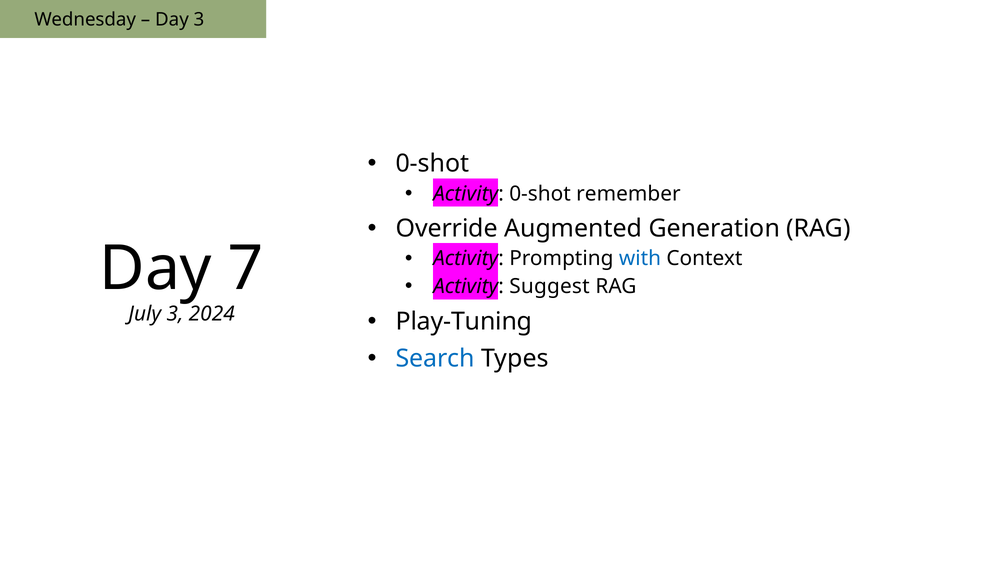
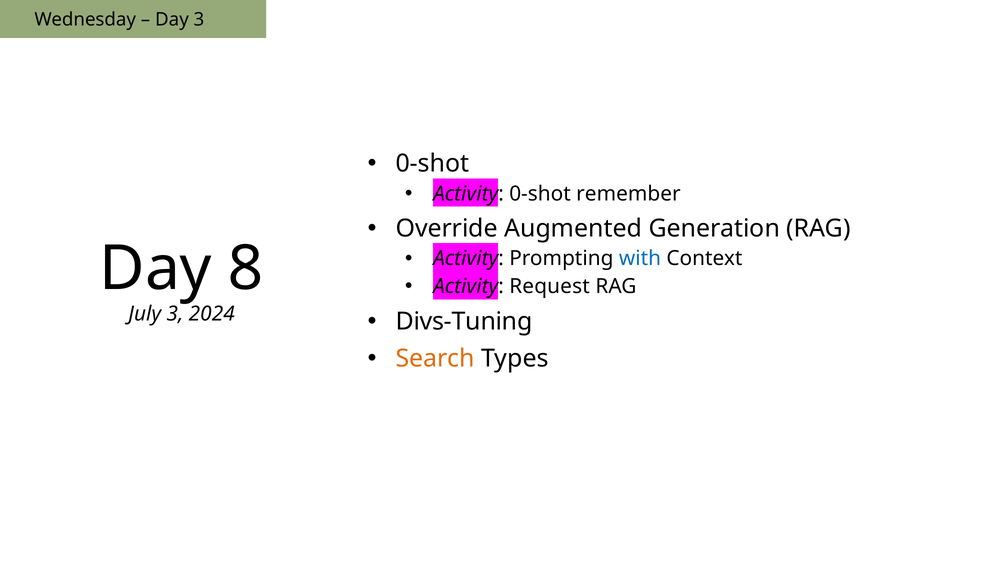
7: 7 -> 8
Suggest: Suggest -> Request
Play-Tuning: Play-Tuning -> Divs-Tuning
Search colour: blue -> orange
